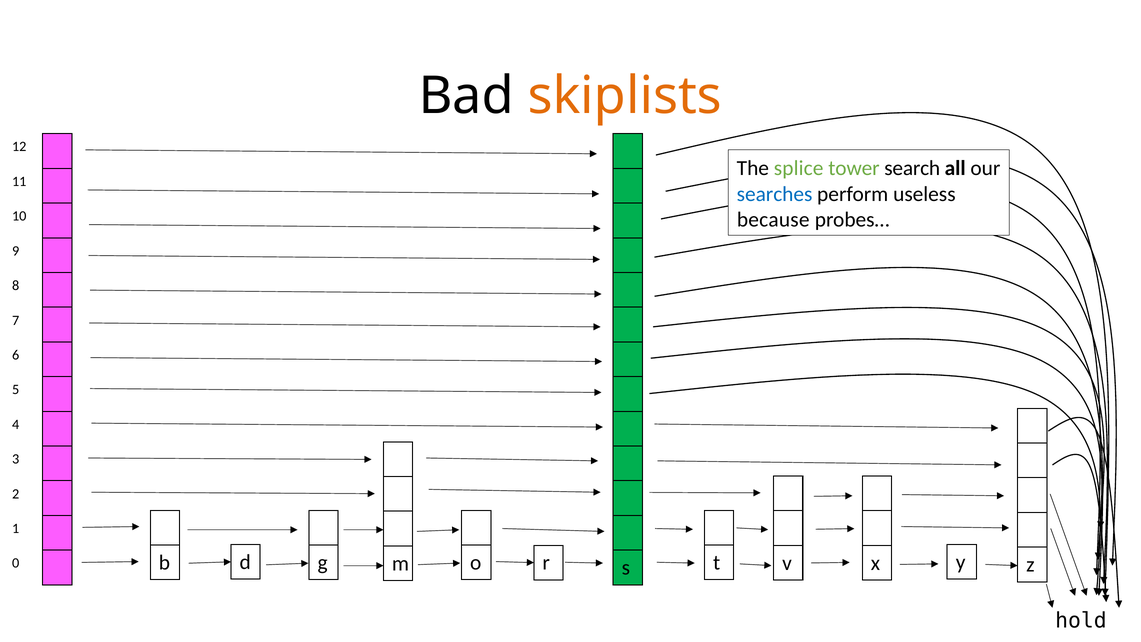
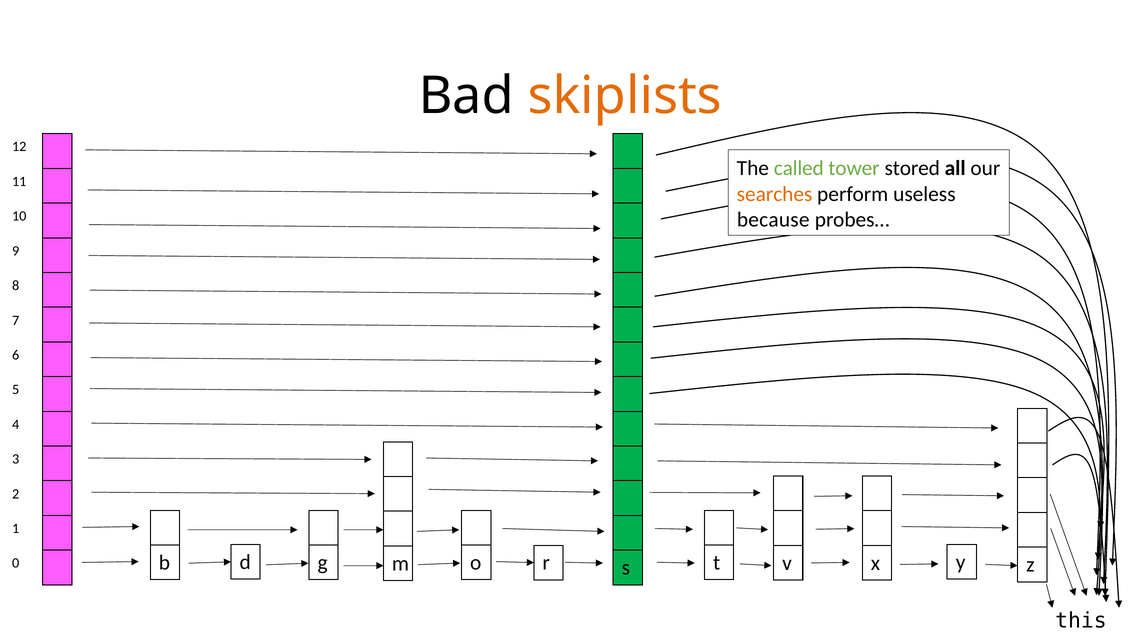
splice: splice -> called
search: search -> stored
searches colour: blue -> orange
hold: hold -> this
